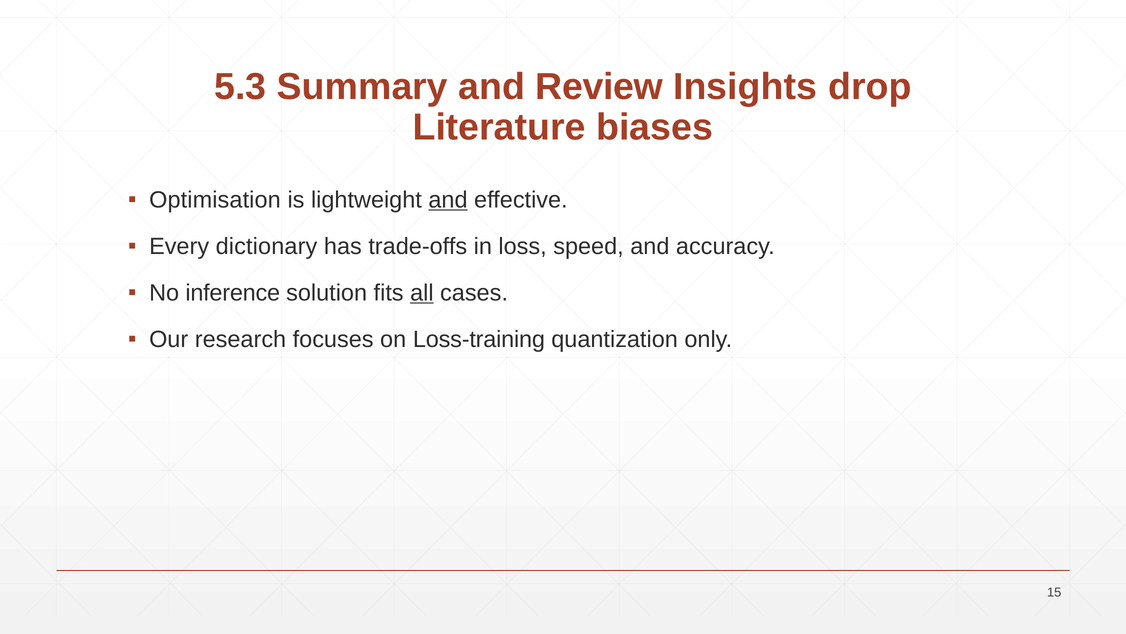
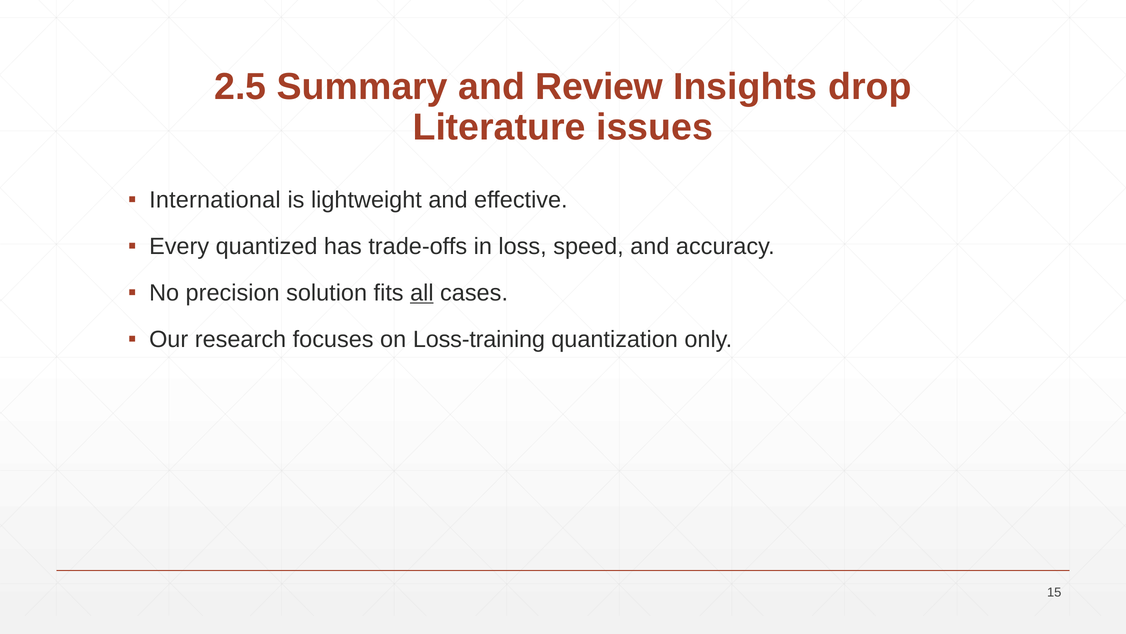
5.3: 5.3 -> 2.5
biases: biases -> issues
Optimisation: Optimisation -> International
and at (448, 200) underline: present -> none
dictionary: dictionary -> quantized
inference: inference -> precision
